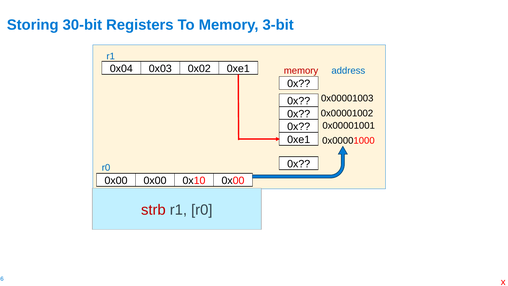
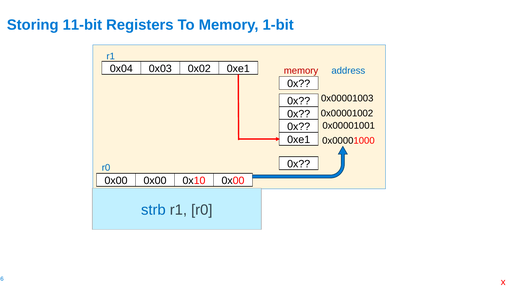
30-bit: 30-bit -> 11-bit
3-bit: 3-bit -> 1-bit
strb colour: red -> blue
